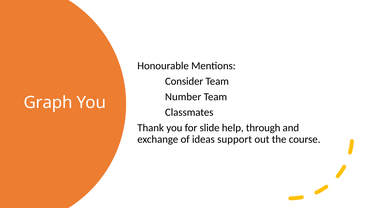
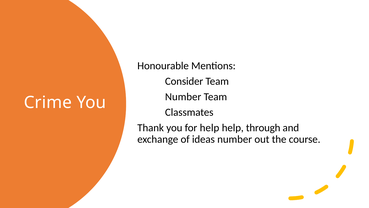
Graph: Graph -> Crime
for slide: slide -> help
ideas support: support -> number
